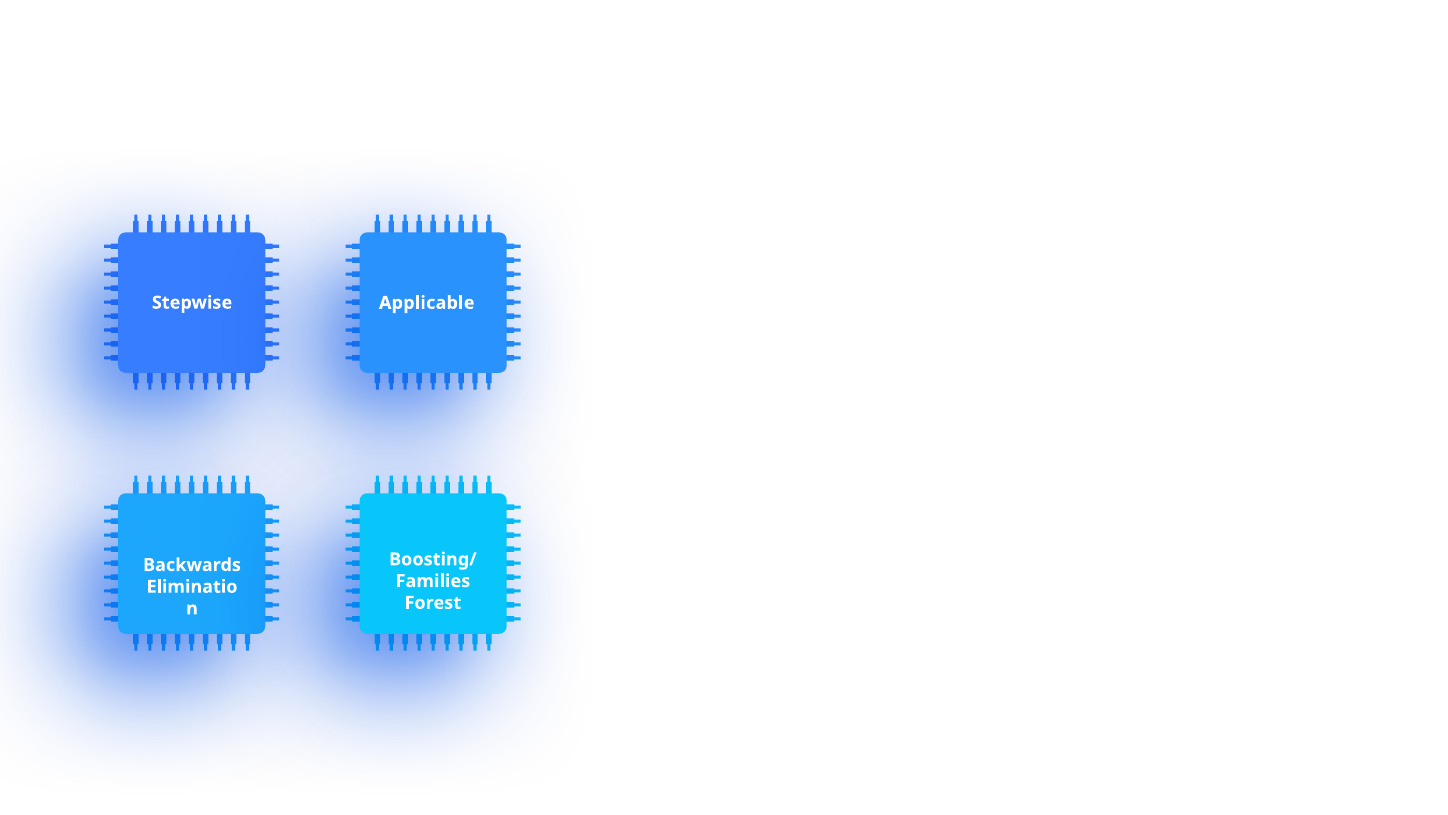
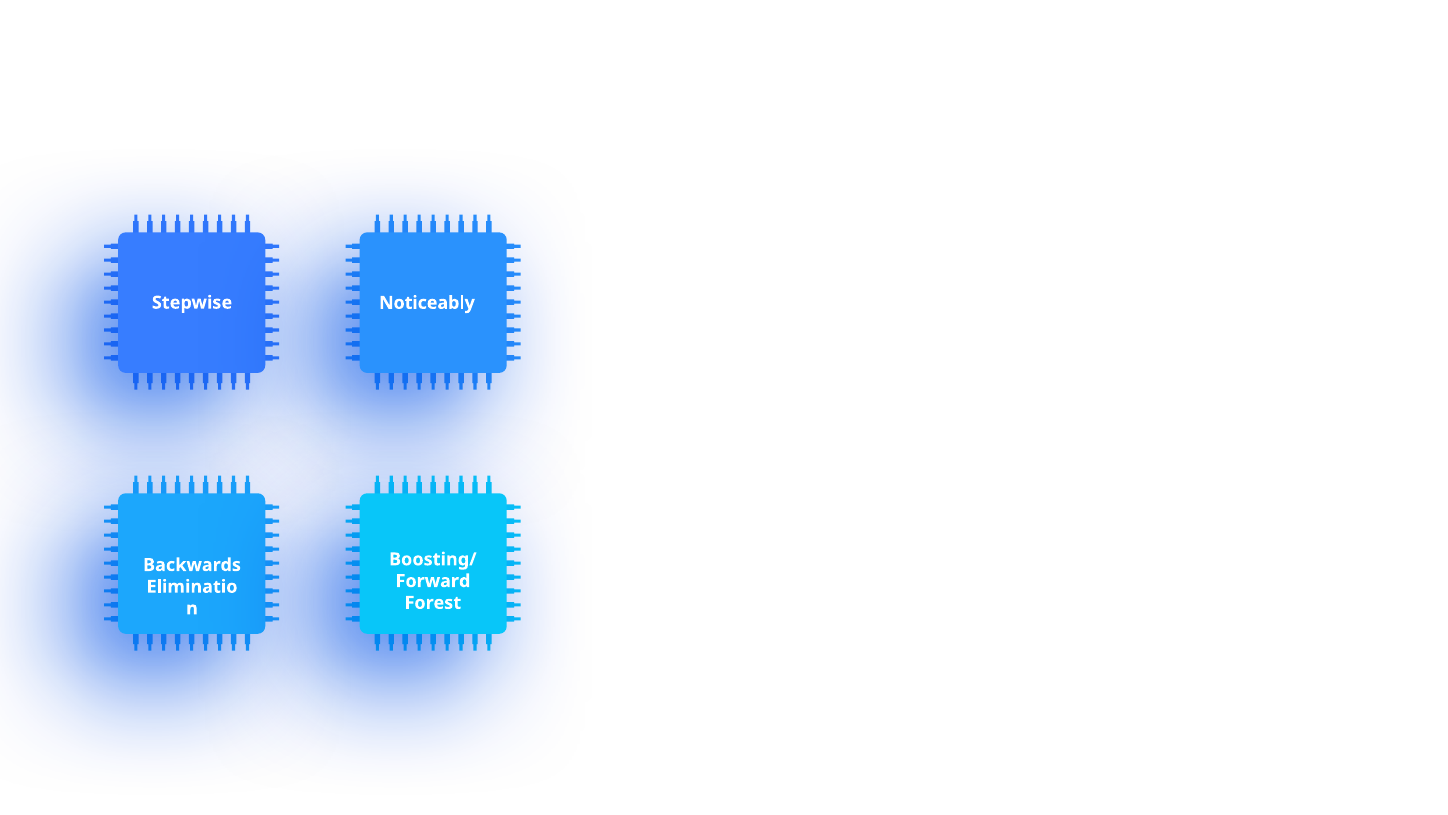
Stepwise Applicable: Applicable -> Noticeably
Families at (433, 581): Families -> Forward
